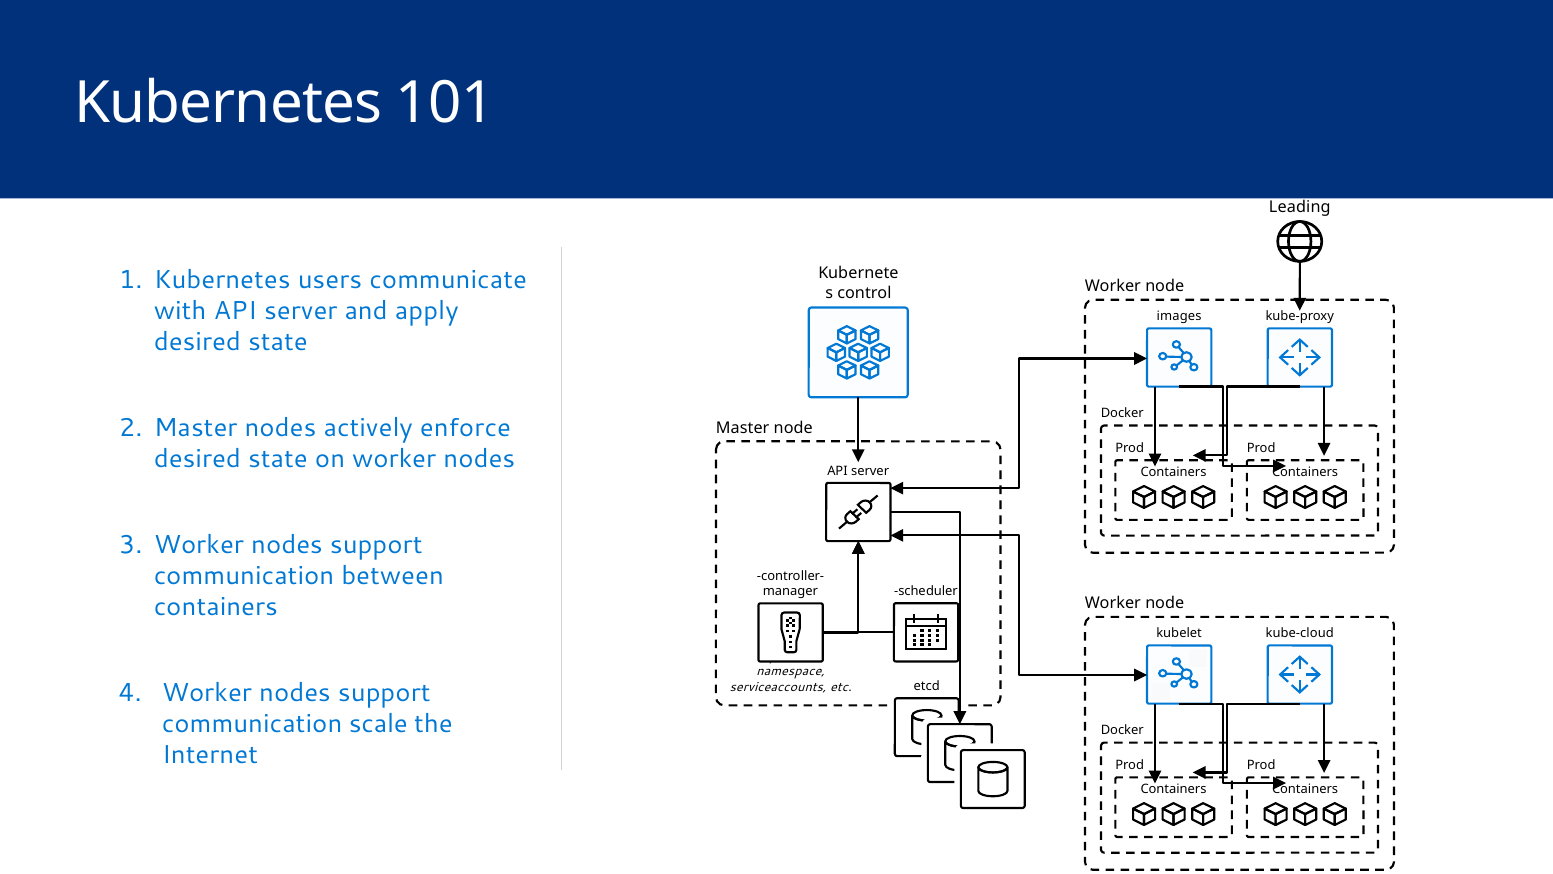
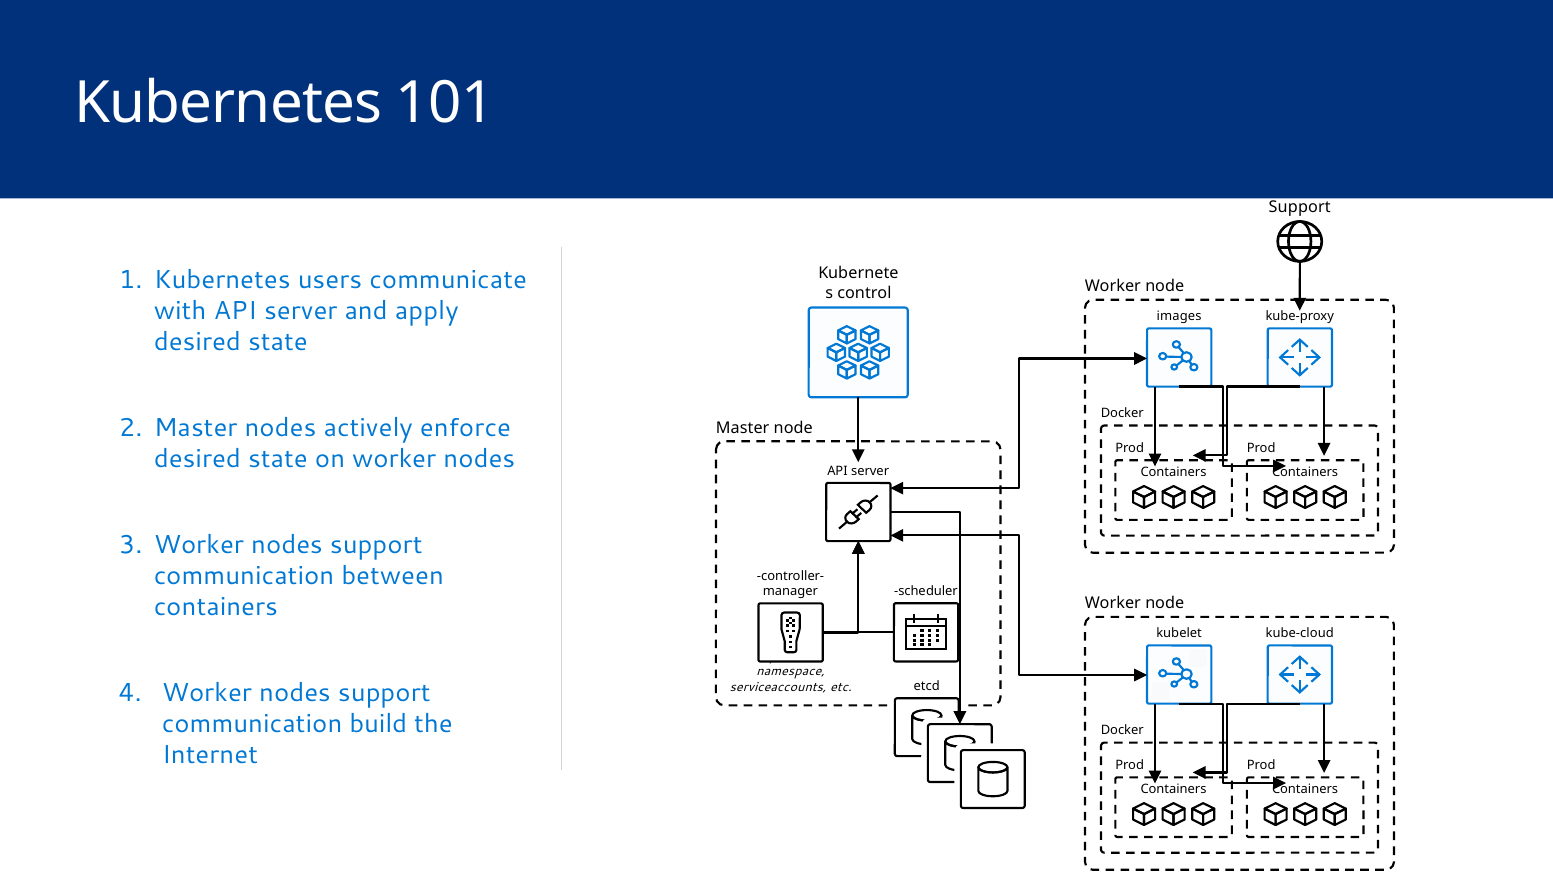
Leading at (1300, 208): Leading -> Support
scale: scale -> build
